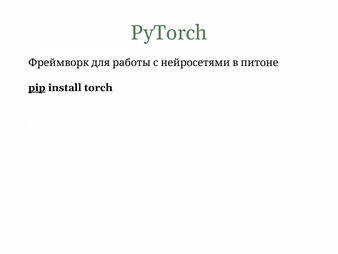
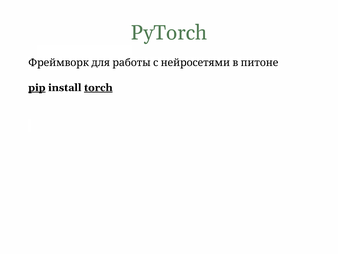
torch underline: none -> present
